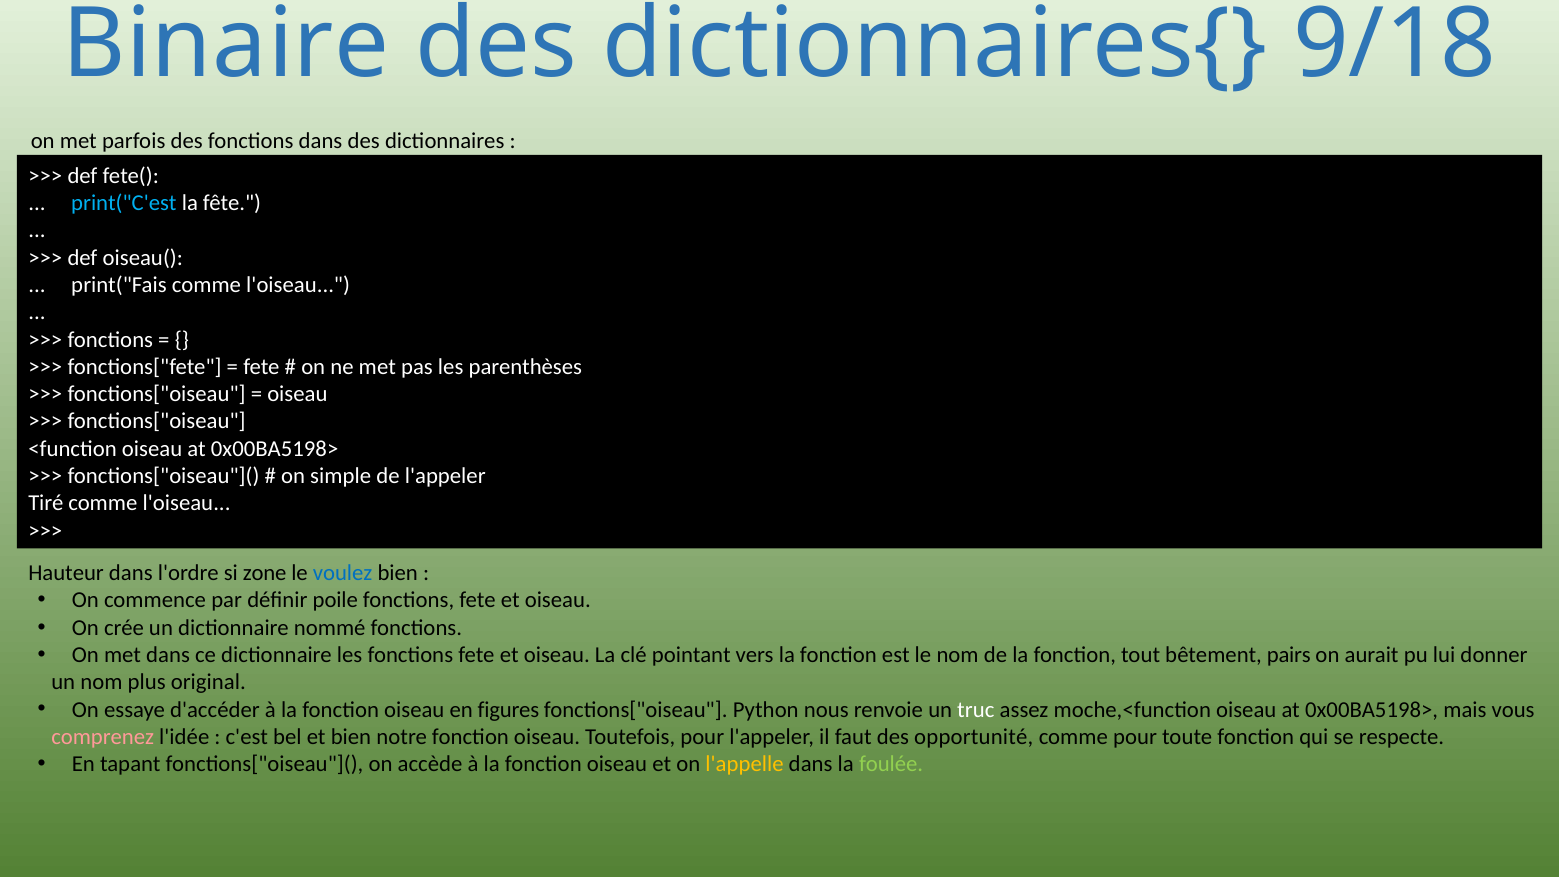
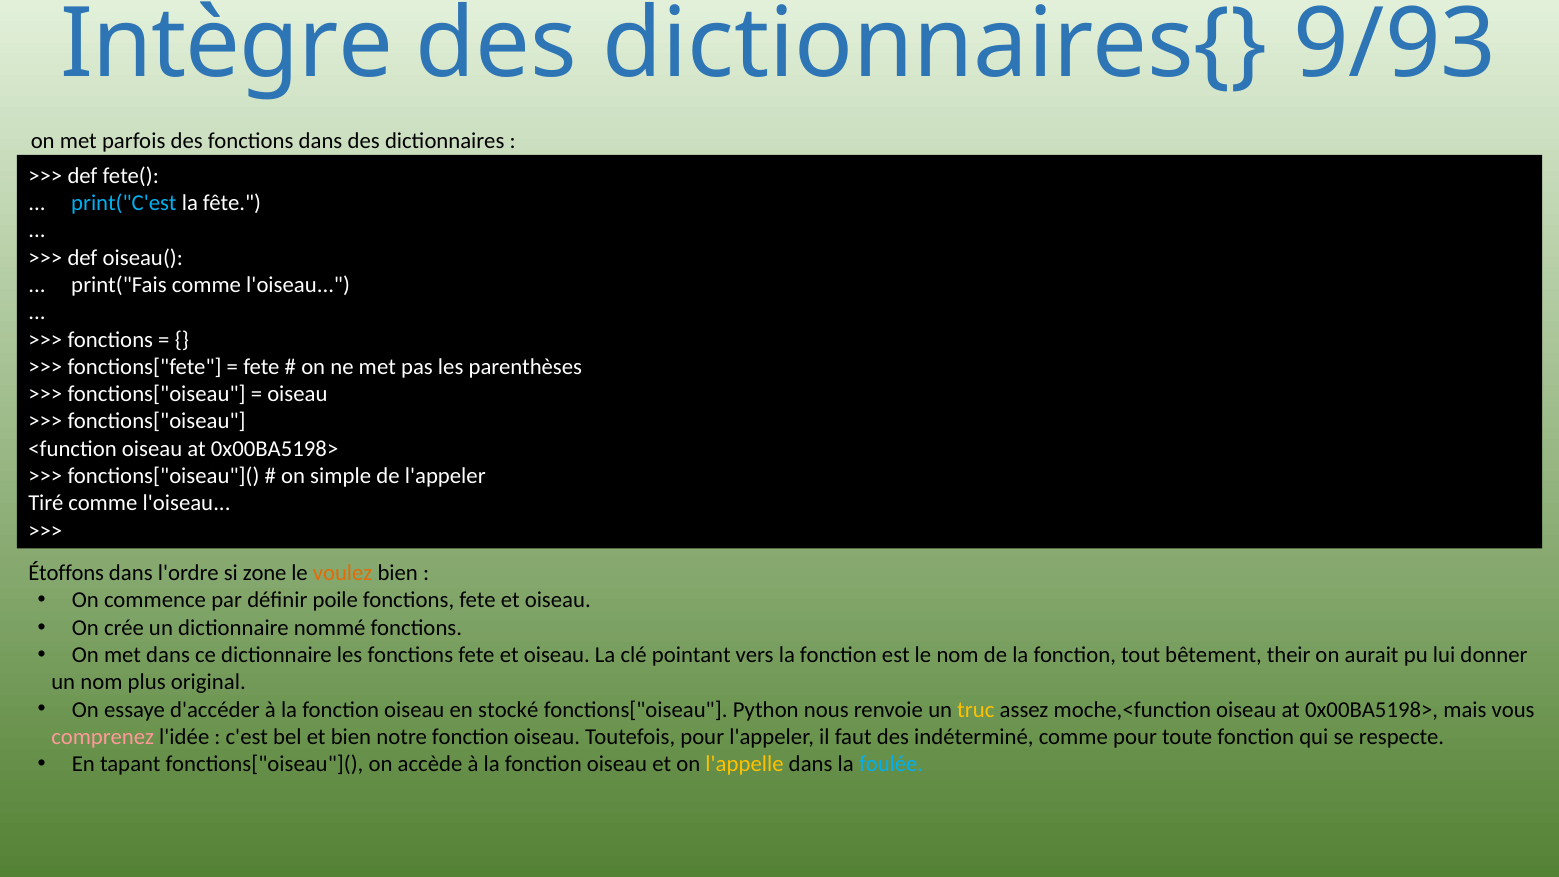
Binaire: Binaire -> Intègre
9/18: 9/18 -> 9/93
Hauteur: Hauteur -> Étoffons
voulez colour: blue -> orange
pairs: pairs -> their
figures: figures -> stocké
truc colour: white -> yellow
opportunité: opportunité -> indéterminé
foulée colour: light green -> light blue
